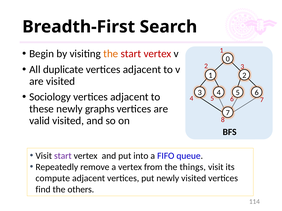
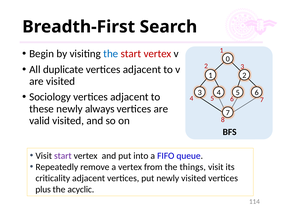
the at (111, 54) colour: orange -> blue
graphs: graphs -> always
compute: compute -> criticality
find: find -> plus
others: others -> acyclic
